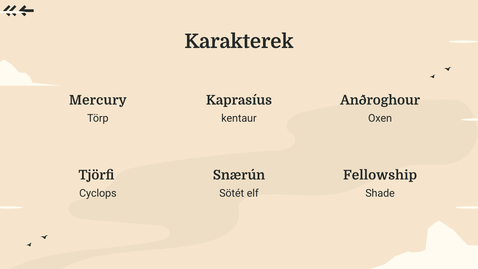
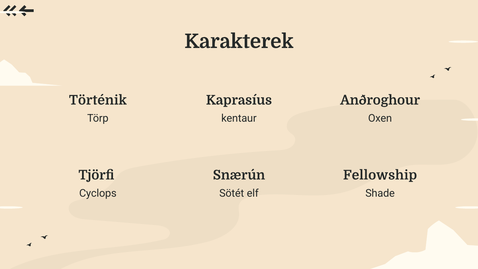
Mercury: Mercury -> Történik
